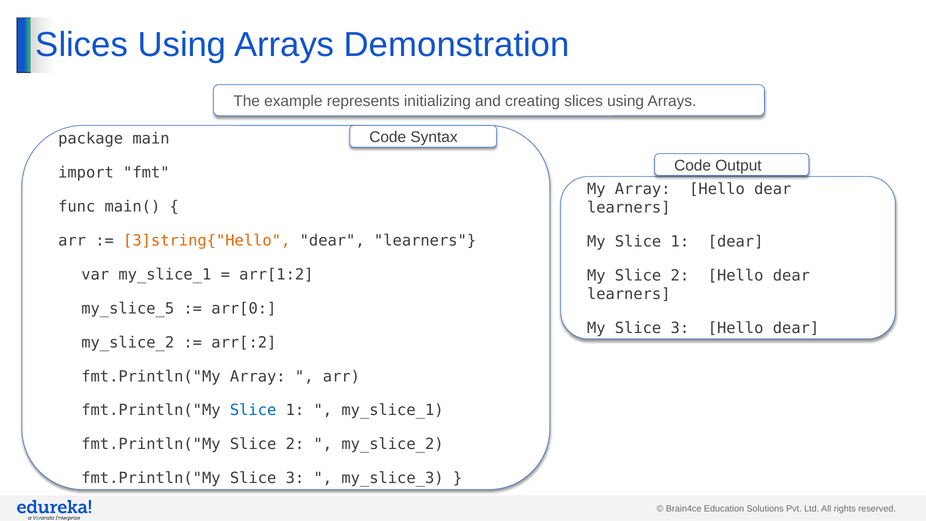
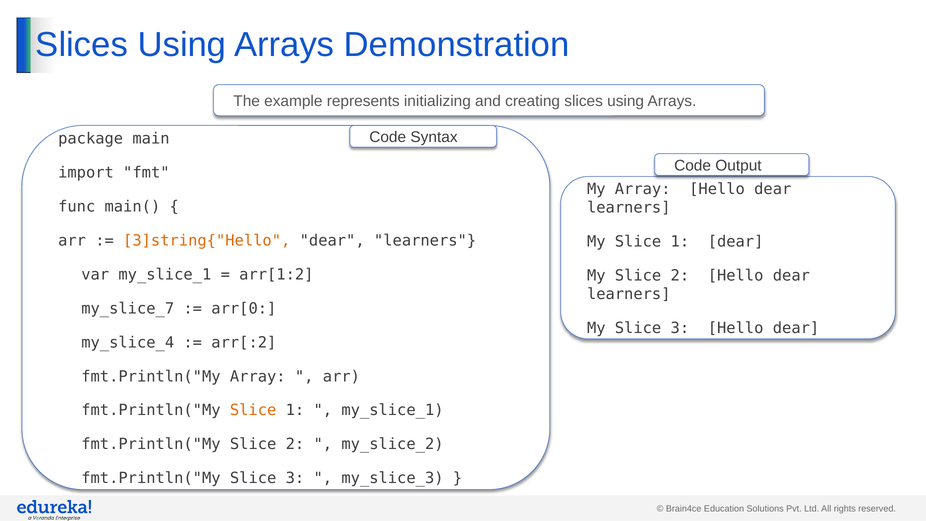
my_slice_5: my_slice_5 -> my_slice_7
my_slice_2 at (128, 342): my_slice_2 -> my_slice_4
Slice at (253, 410) colour: blue -> orange
